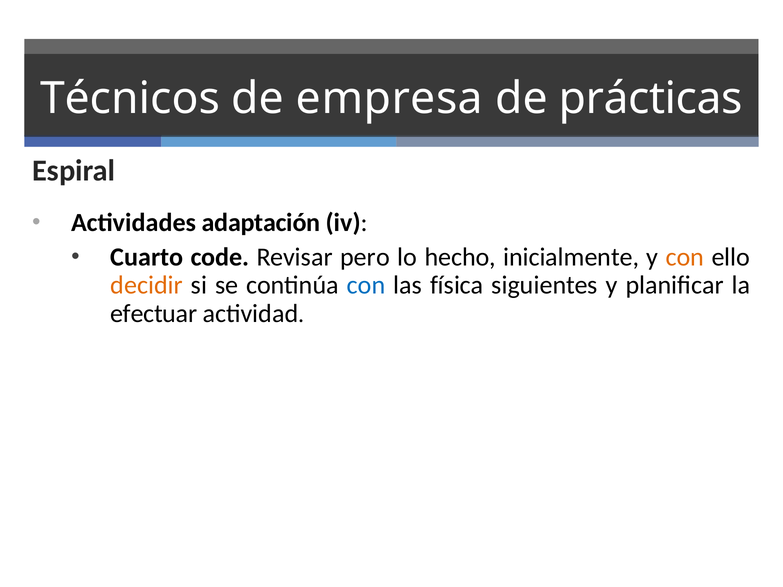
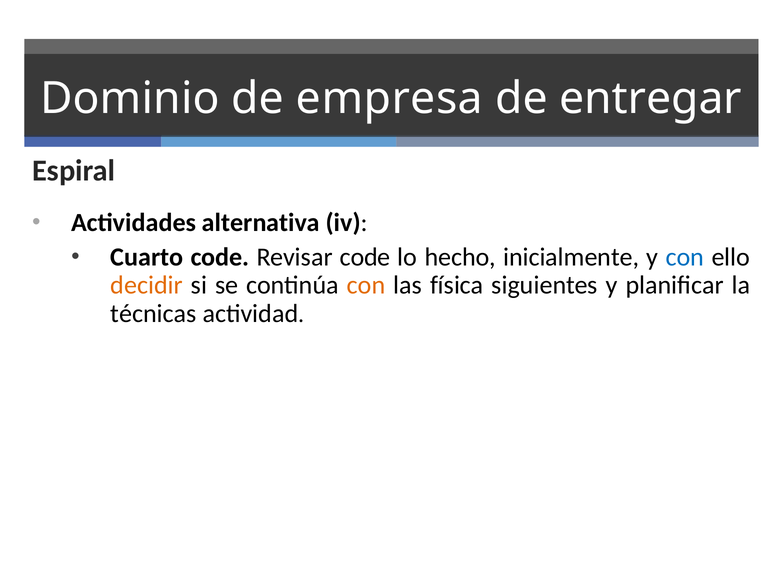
Técnicos: Técnicos -> Dominio
prácticas: prácticas -> entregar
adaptación: adaptación -> alternativa
Revisar pero: pero -> code
con at (685, 257) colour: orange -> blue
con at (366, 285) colour: blue -> orange
efectuar: efectuar -> técnicas
